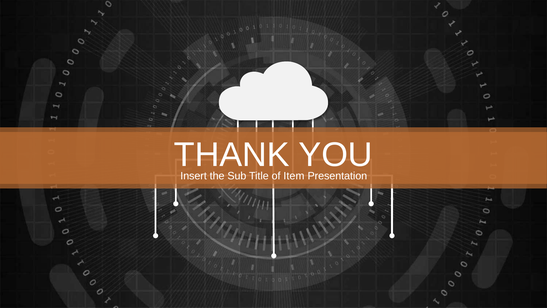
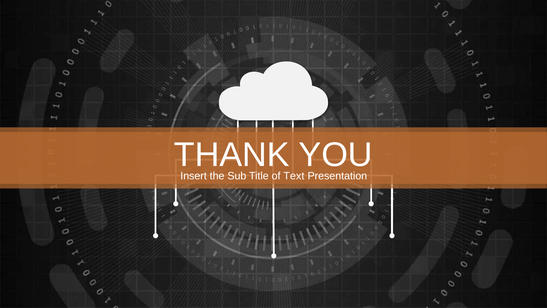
Item: Item -> Text
